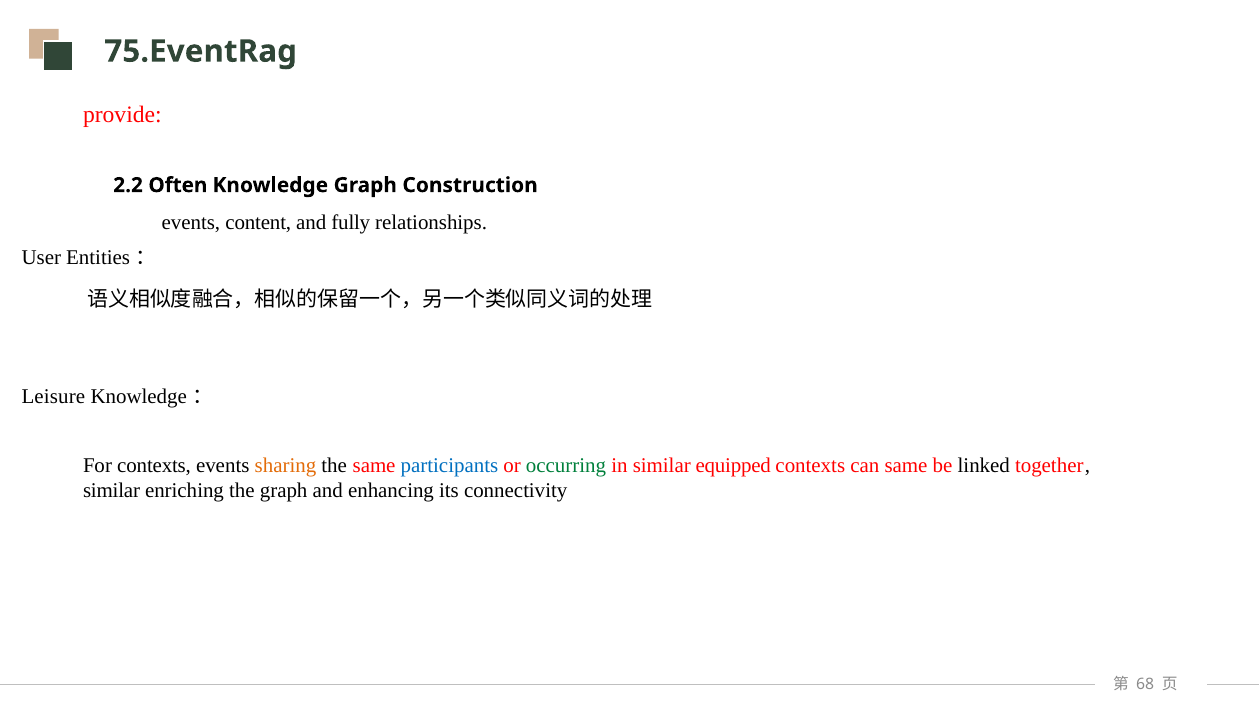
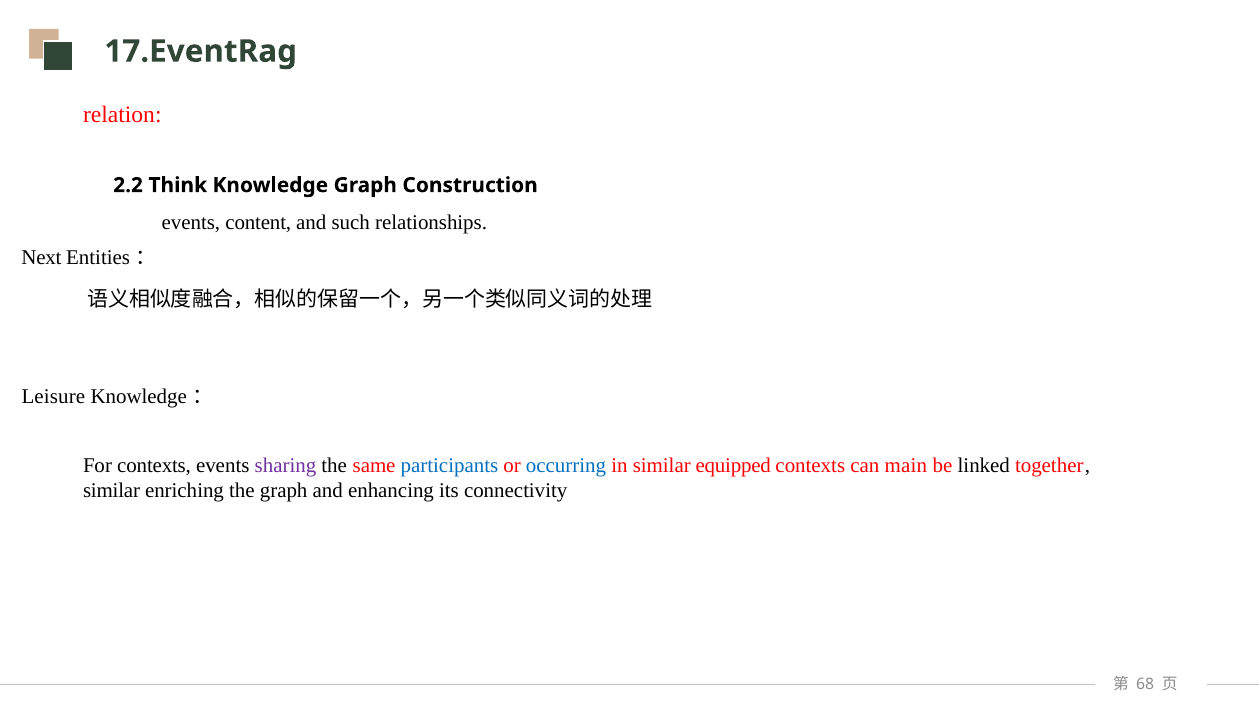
75.EventRag: 75.EventRag -> 17.EventRag
provide: provide -> relation
Often: Often -> Think
fully: fully -> such
User: User -> Next
sharing colour: orange -> purple
occurring colour: green -> blue
can same: same -> main
